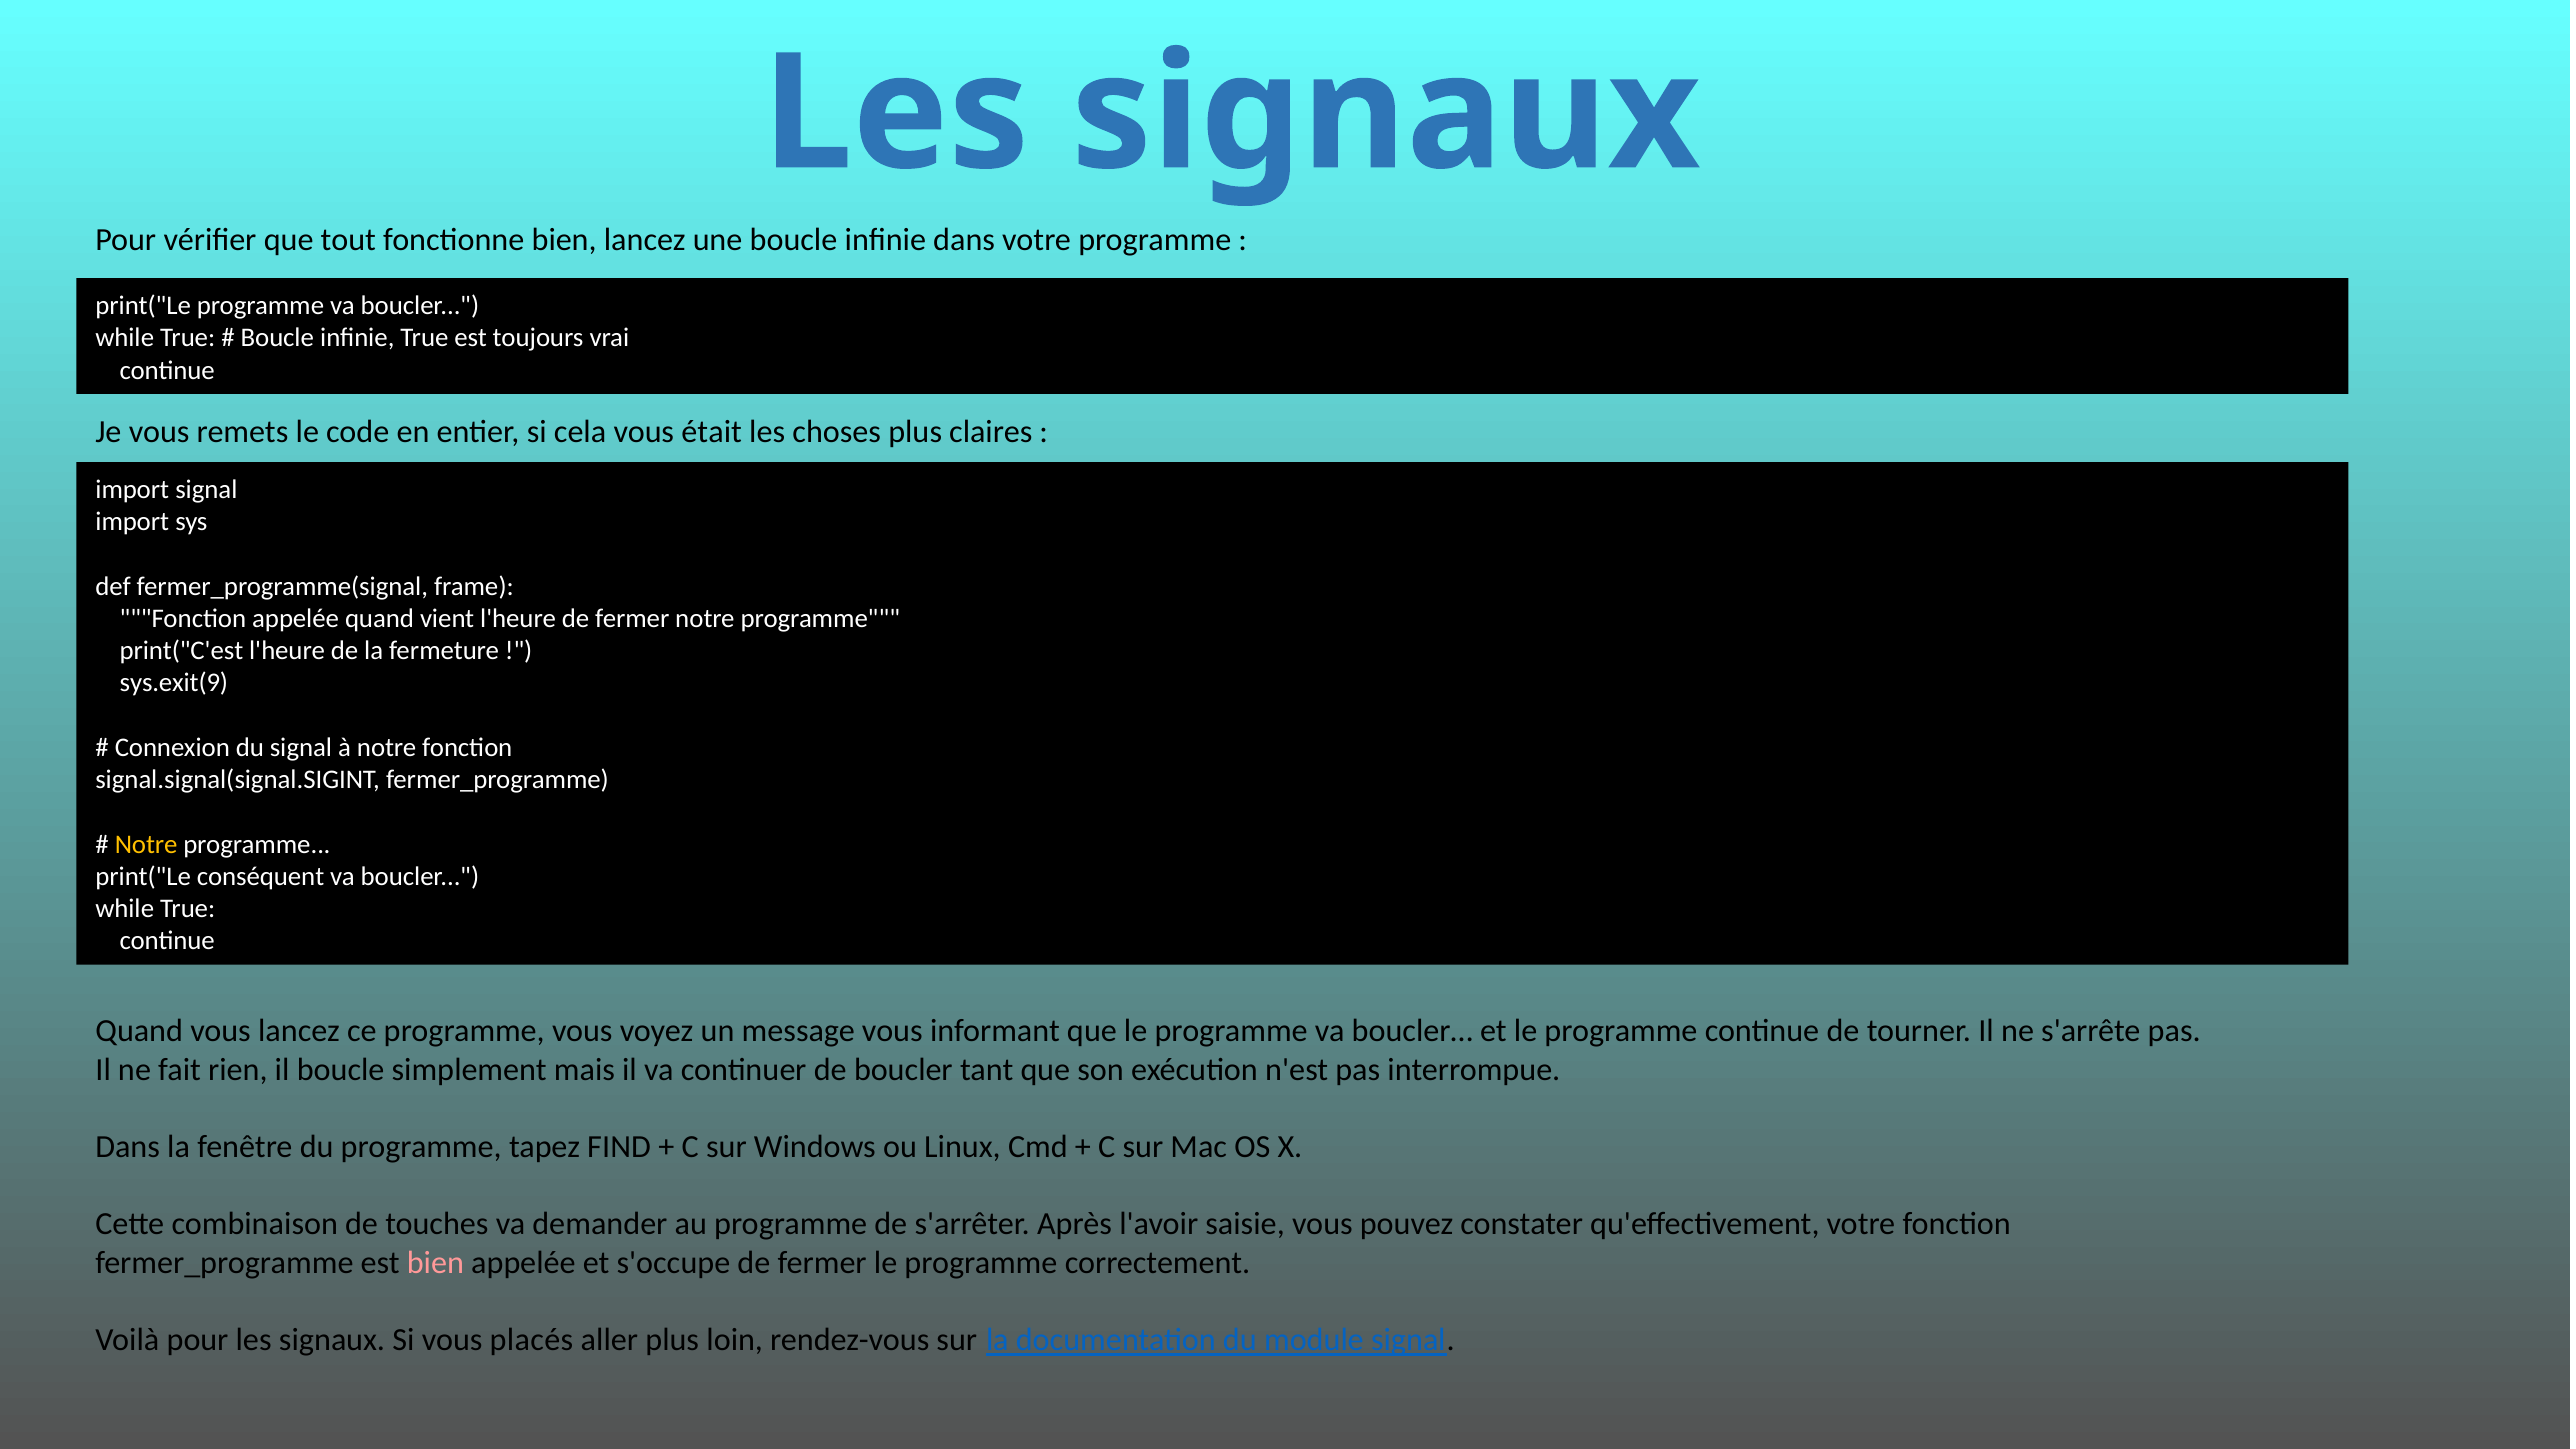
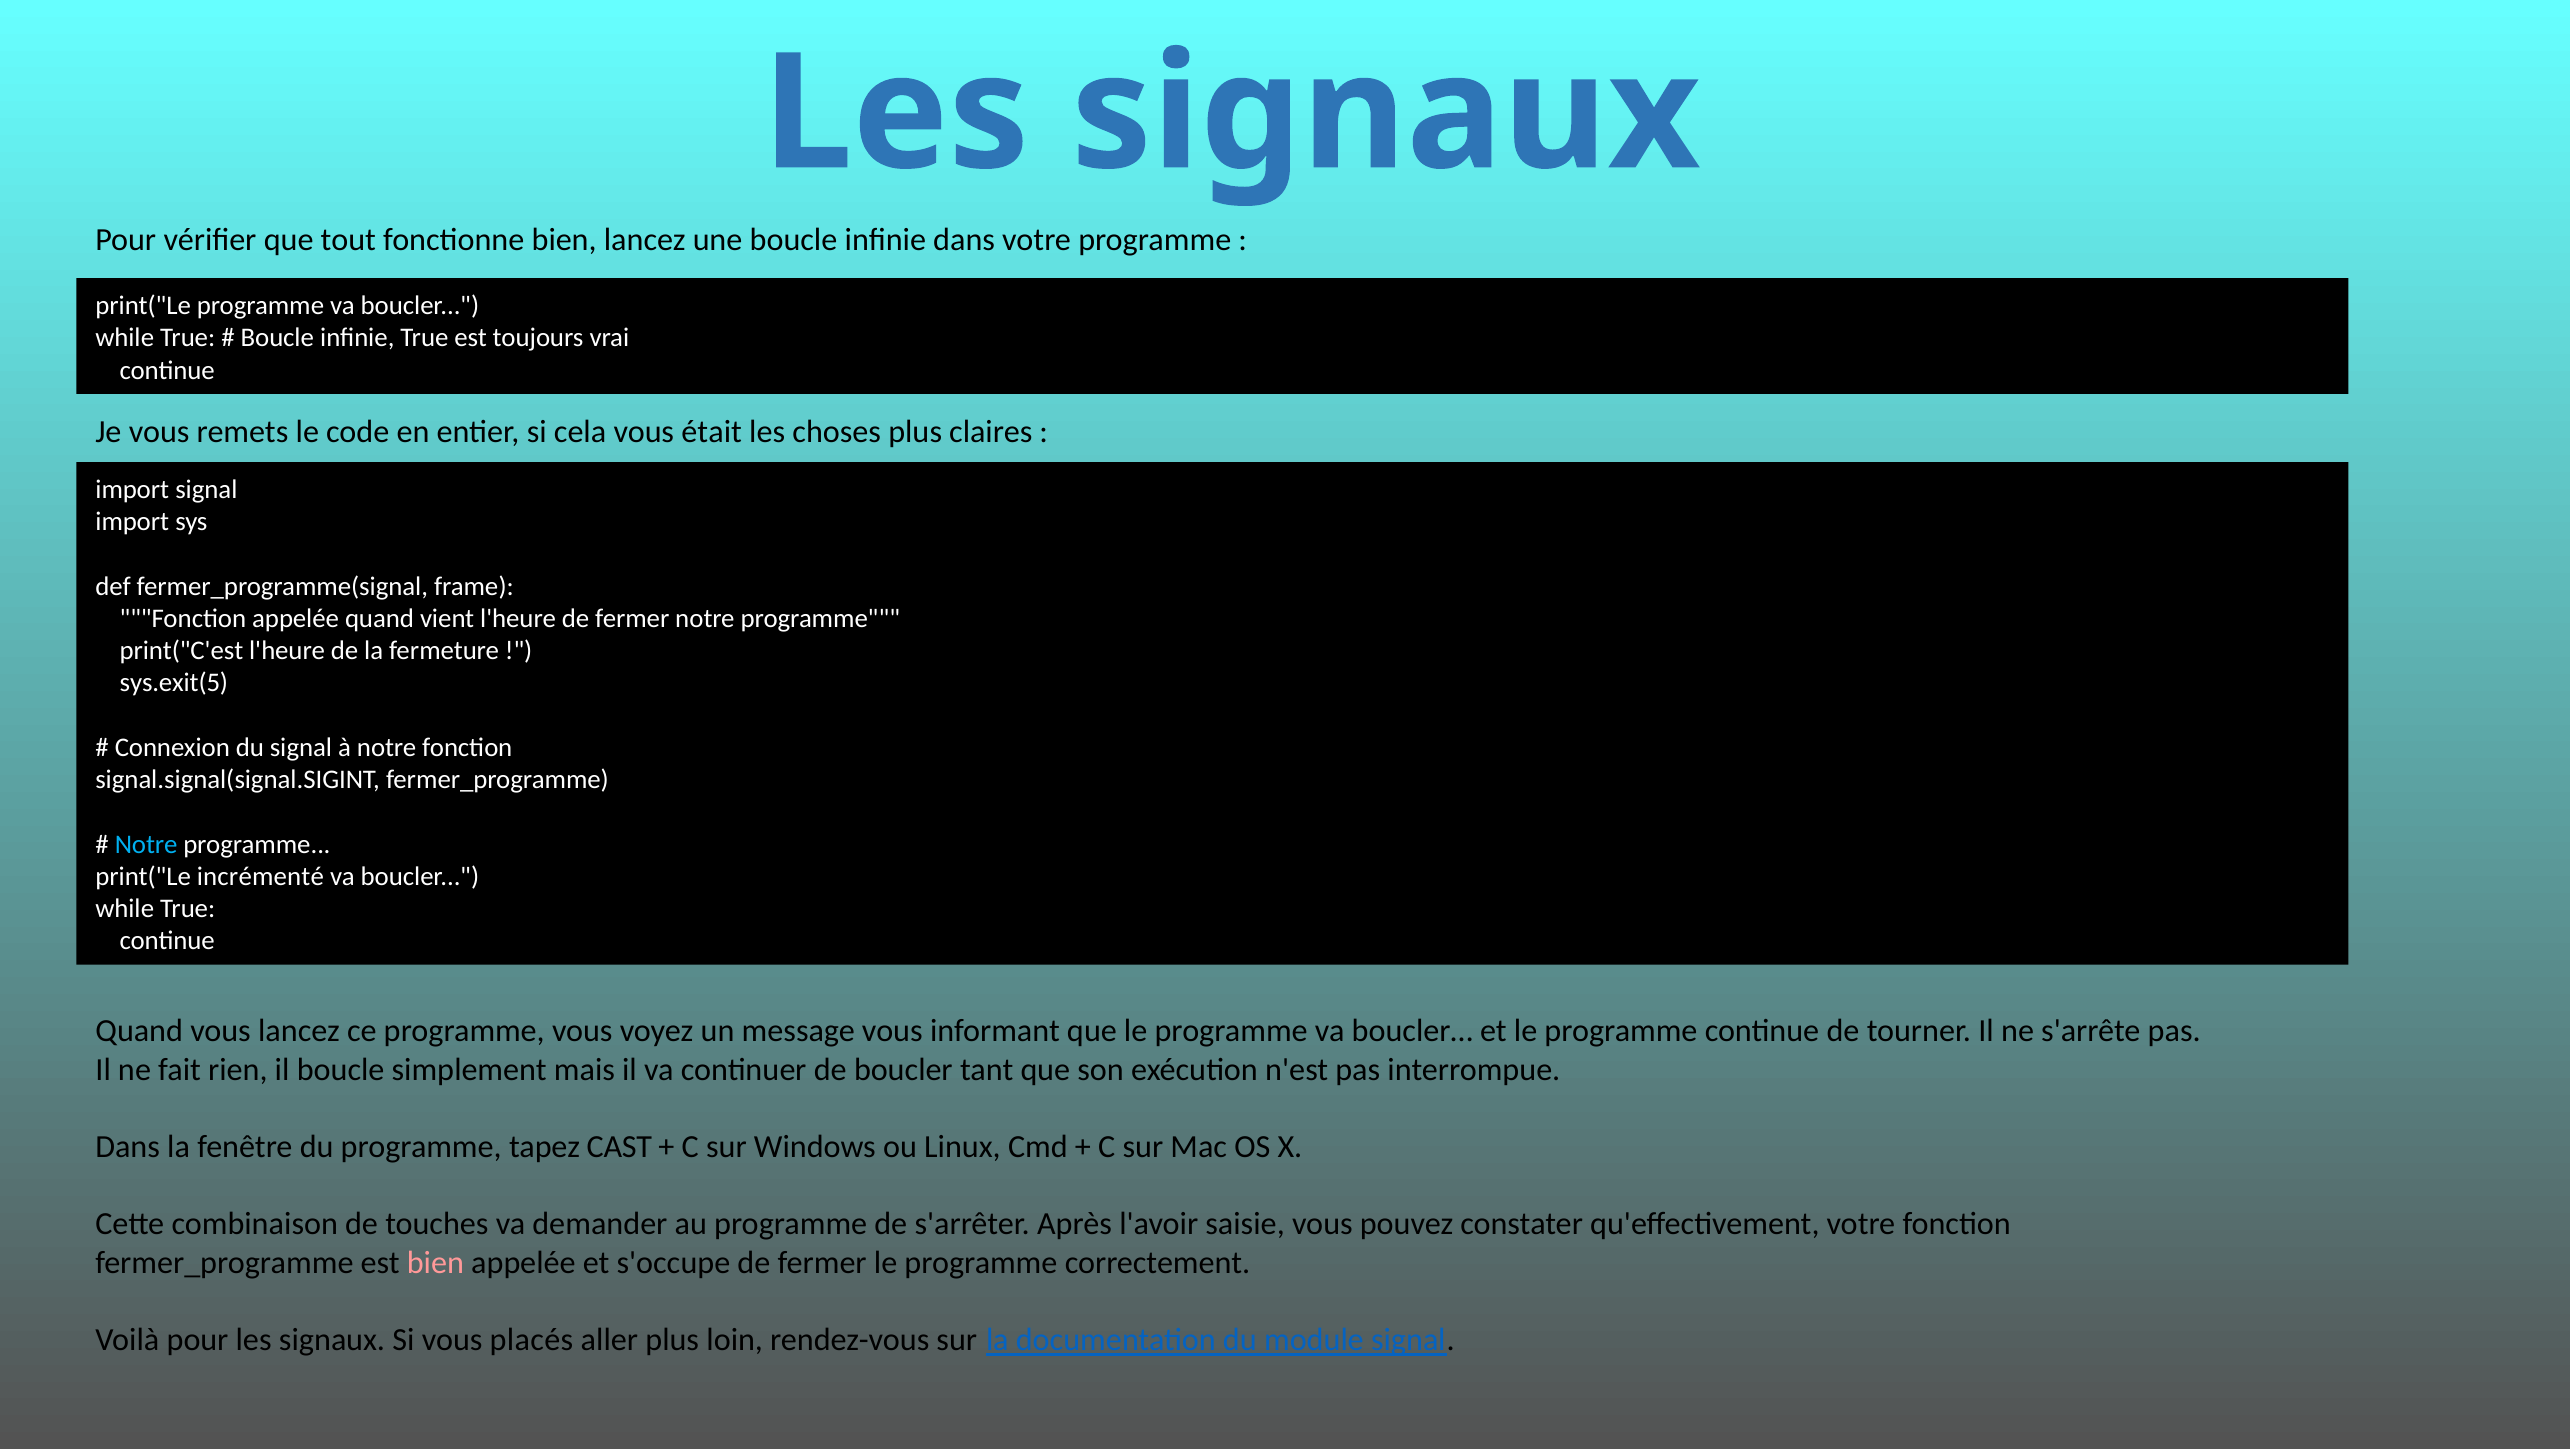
sys.exit(9: sys.exit(9 -> sys.exit(5
Notre at (146, 844) colour: yellow -> light blue
conséquent: conséquent -> incrémenté
FIND: FIND -> CAST
